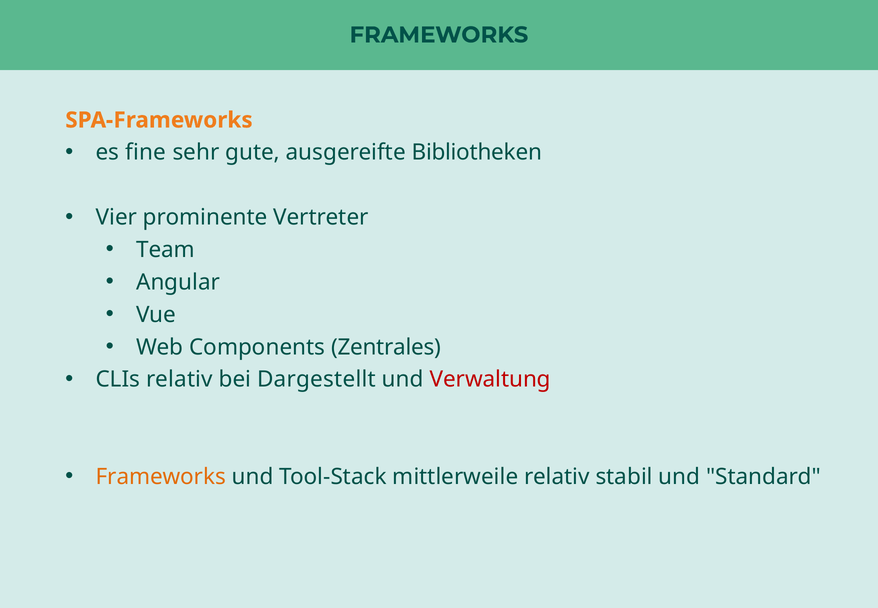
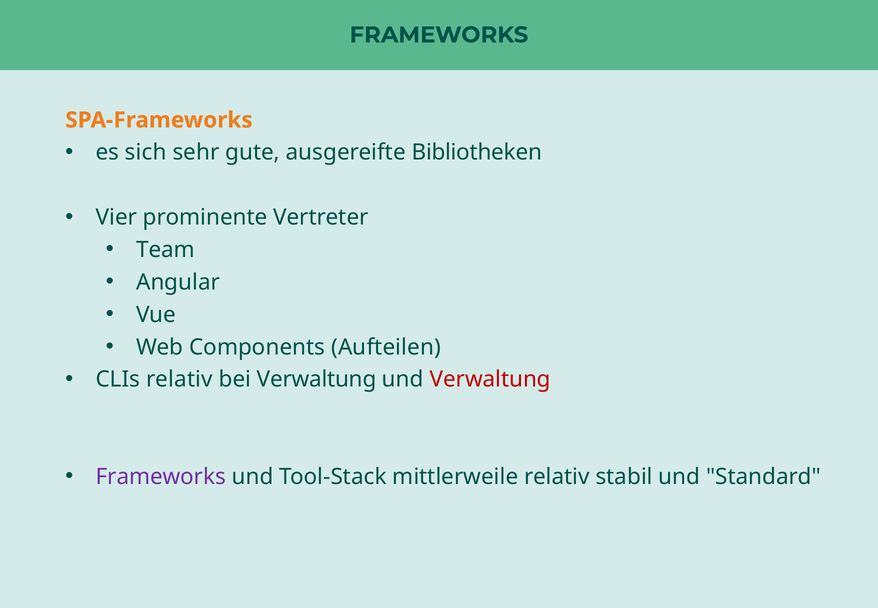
fine: fine -> sich
Zentrales: Zentrales -> Aufteilen
bei Dargestellt: Dargestellt -> Verwaltung
Frameworks at (161, 477) colour: orange -> purple
